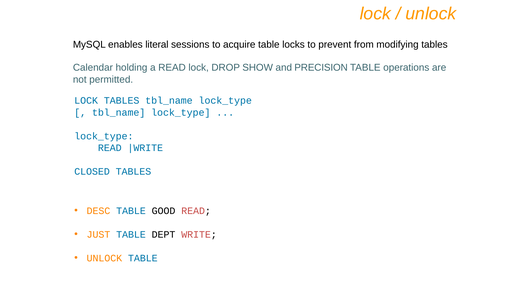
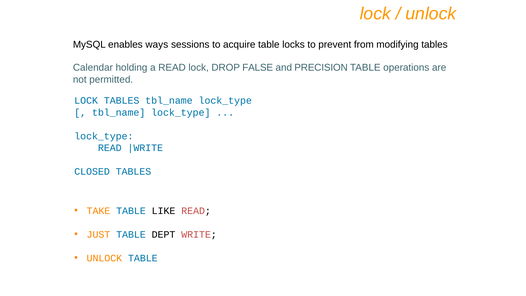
literal: literal -> ways
SHOW: SHOW -> FALSE
DESC: DESC -> TAKE
GOOD: GOOD -> LIKE
